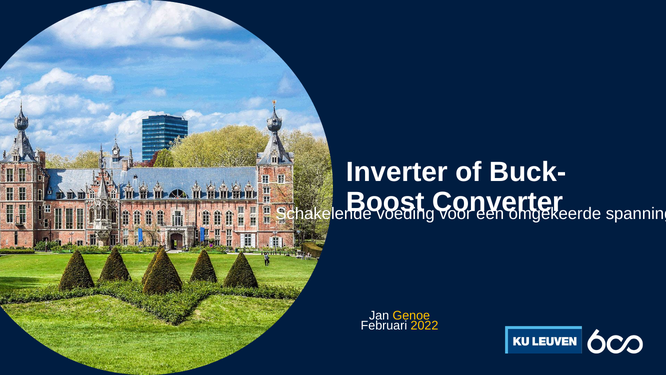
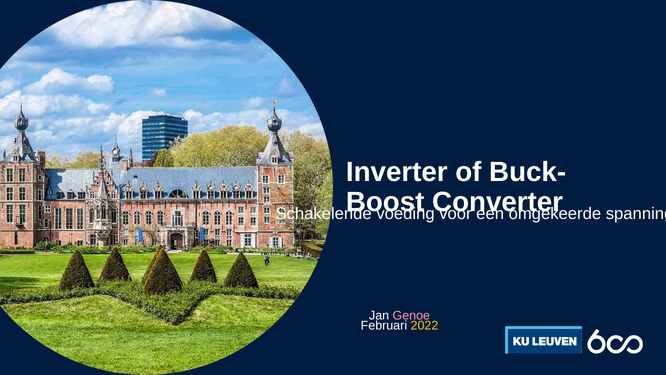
Genoe colour: yellow -> pink
